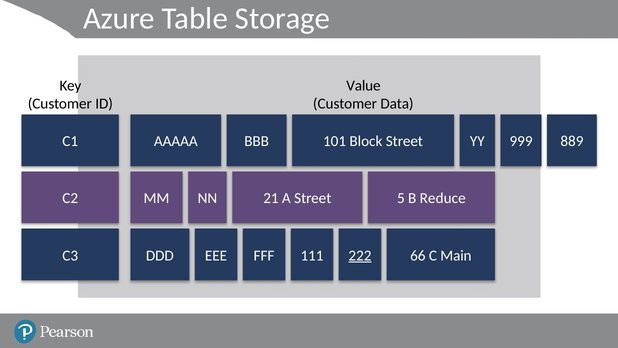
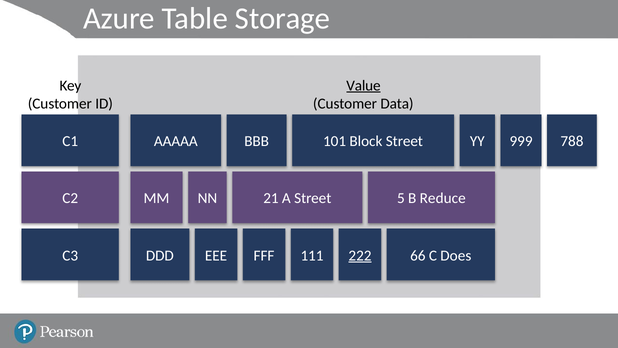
Value underline: none -> present
889: 889 -> 788
Main: Main -> Does
